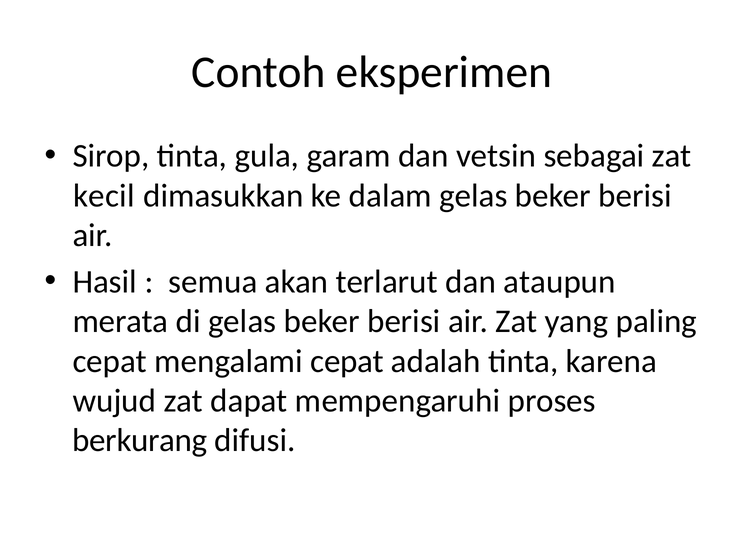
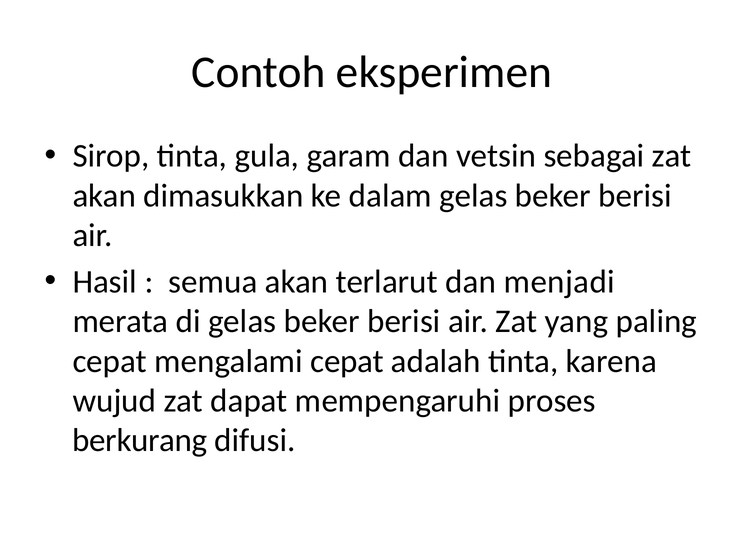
kecil at (104, 196): kecil -> akan
ataupun: ataupun -> menjadi
